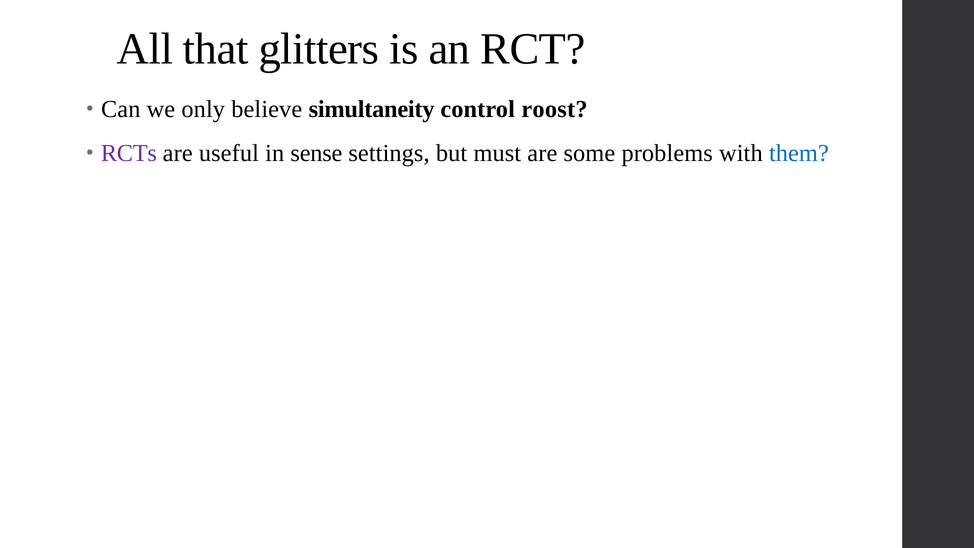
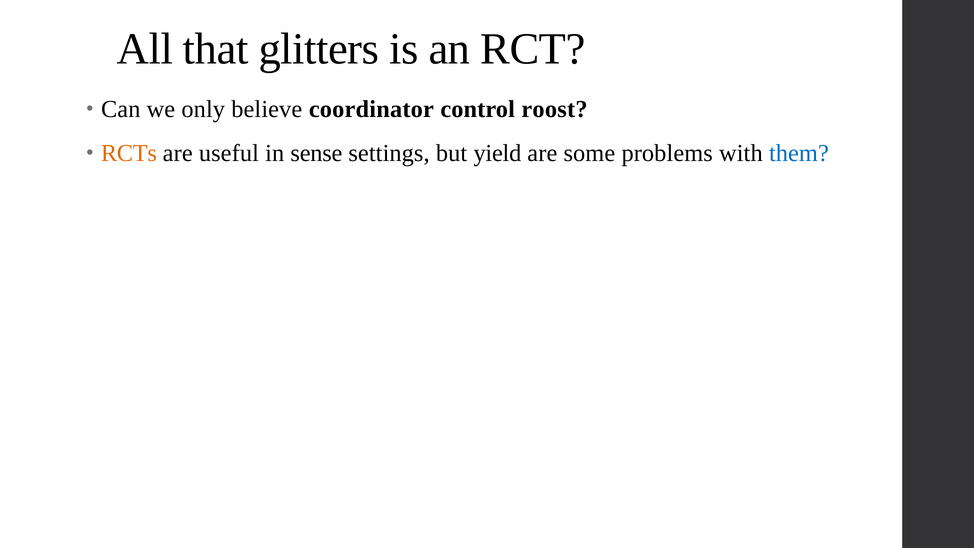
simultaneity: simultaneity -> coordinator
RCTs colour: purple -> orange
must: must -> yield
